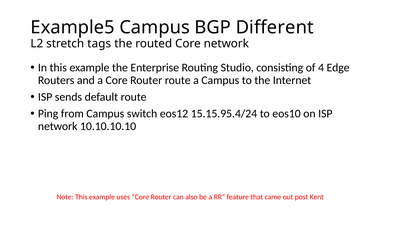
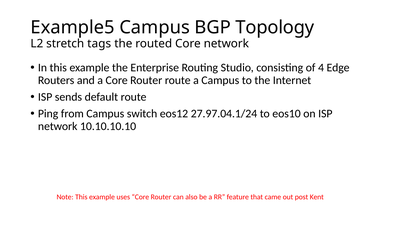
Different: Different -> Topology
15.15.95.4/24: 15.15.95.4/24 -> 27.97.04.1/24
